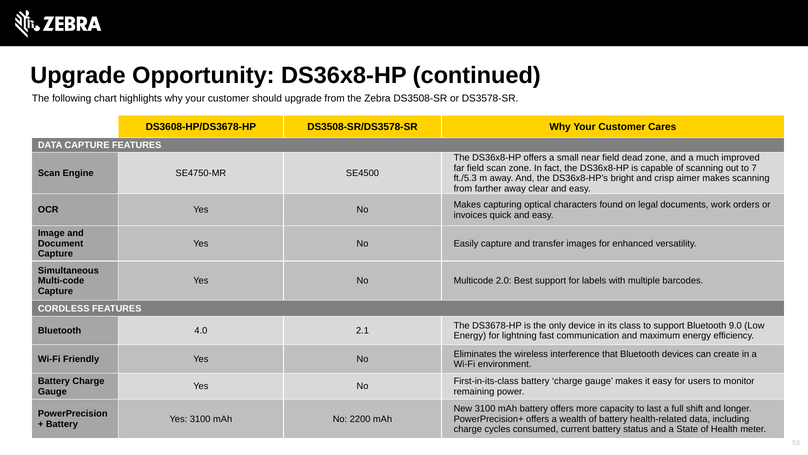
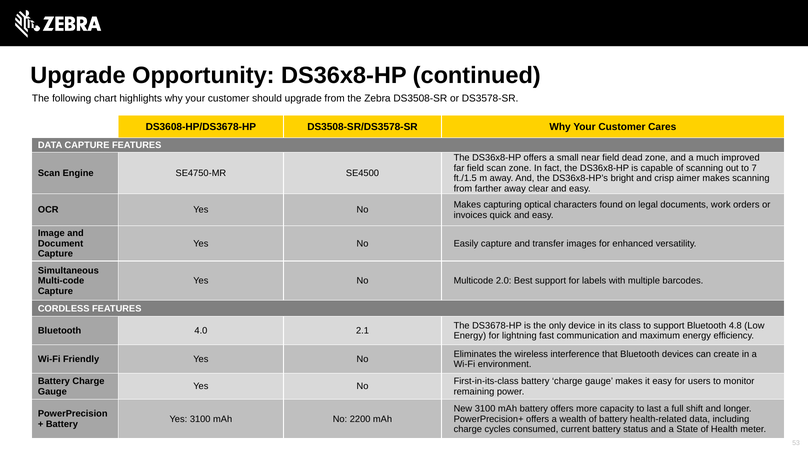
ft./5.3: ft./5.3 -> ft./1.5
9.0: 9.0 -> 4.8
